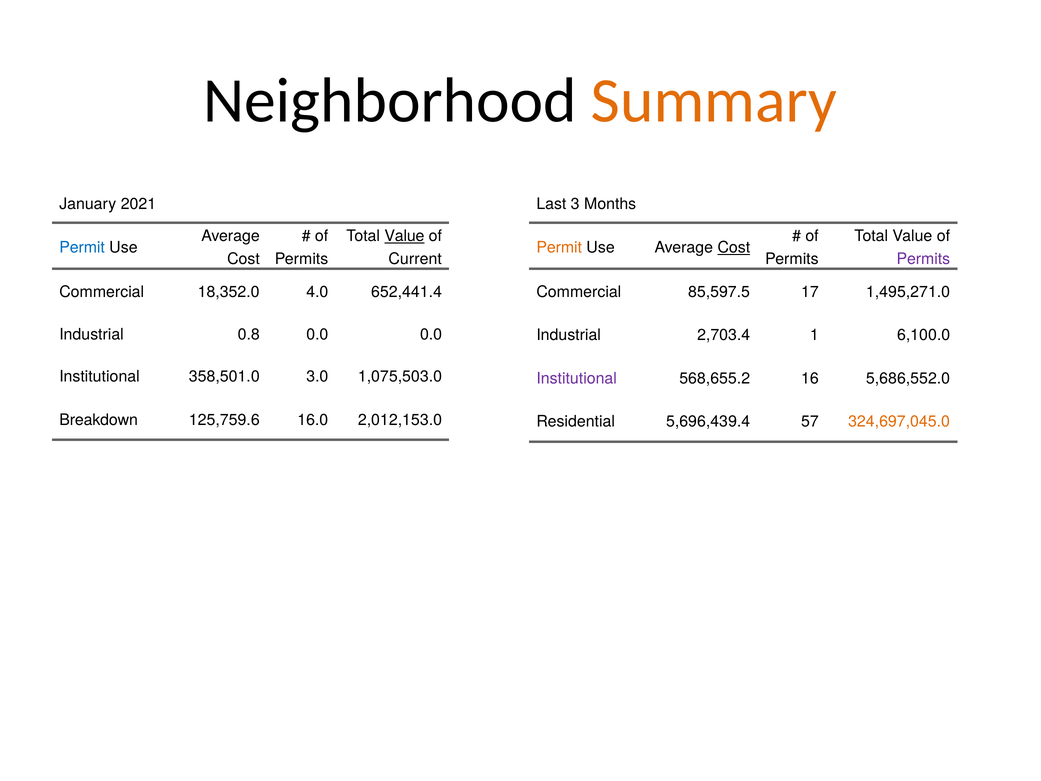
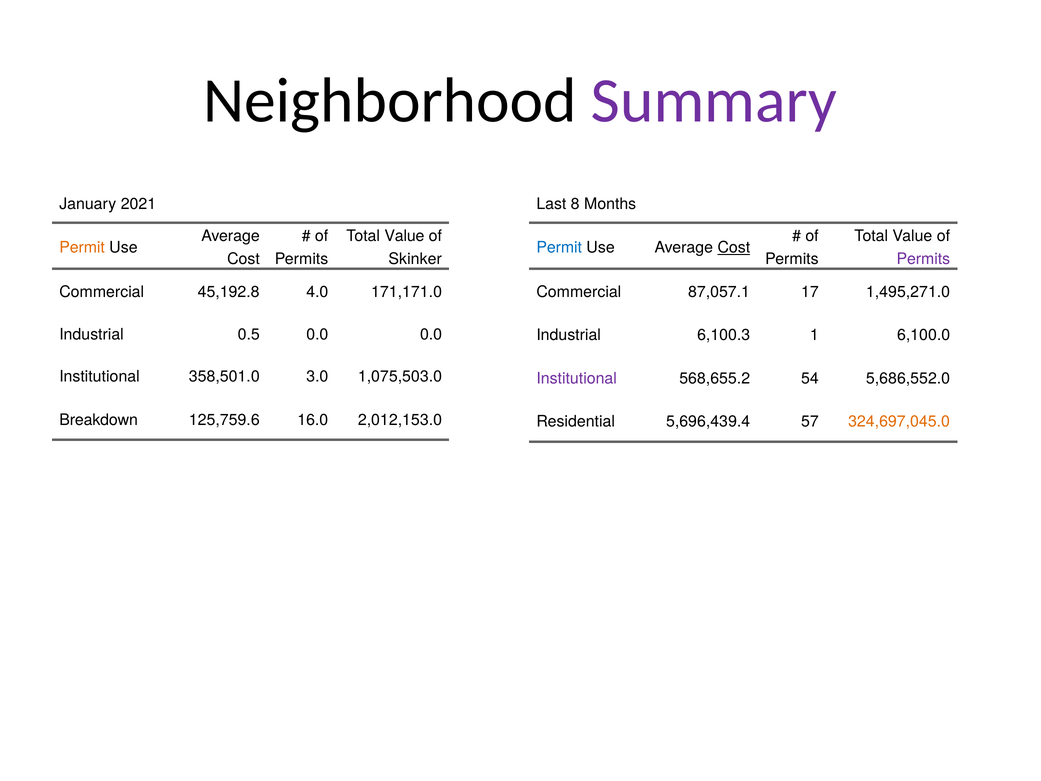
Summary colour: orange -> purple
3: 3 -> 8
Value at (404, 236) underline: present -> none
Permit at (82, 247) colour: blue -> orange
Permit at (559, 247) colour: orange -> blue
Current: Current -> Skinker
18,352.0: 18,352.0 -> 45,192.8
652,441.4: 652,441.4 -> 171,171.0
85,597.5: 85,597.5 -> 87,057.1
0.8: 0.8 -> 0.5
2,703.4: 2,703.4 -> 6,100.3
16: 16 -> 54
